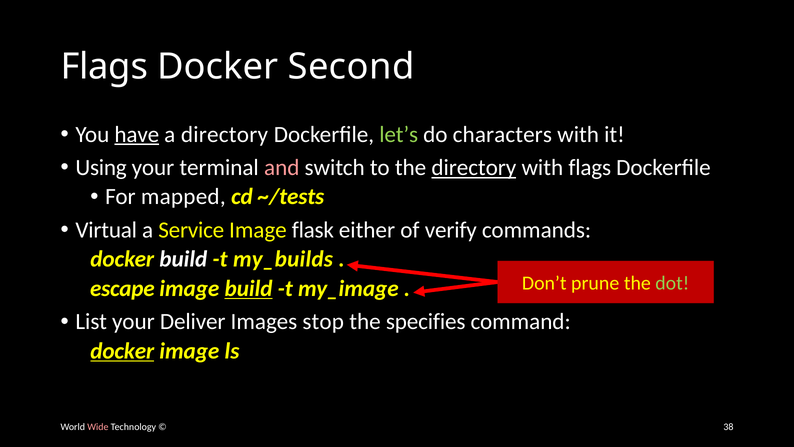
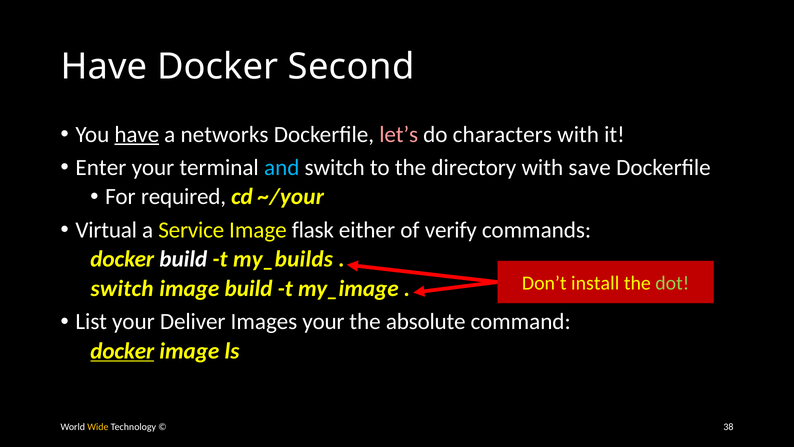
Flags at (104, 67): Flags -> Have
a directory: directory -> networks
let’s colour: light green -> pink
Using: Using -> Enter
and colour: pink -> light blue
directory at (474, 168) underline: present -> none
with flags: flags -> save
mapped: mapped -> required
~/tests: ~/tests -> ~/your
prune: prune -> install
escape at (122, 288): escape -> switch
build at (249, 288) underline: present -> none
Images stop: stop -> your
specifies: specifies -> absolute
Wide colour: pink -> yellow
